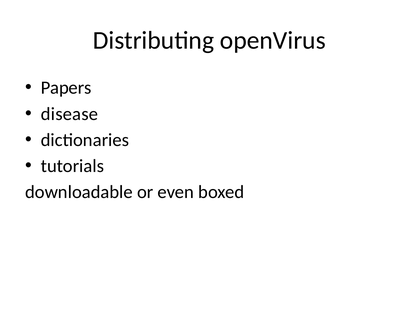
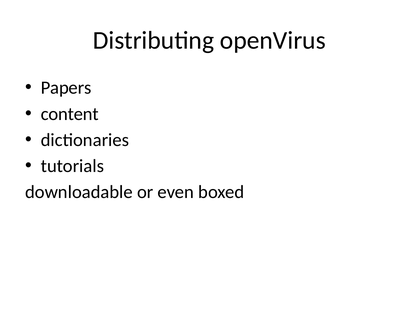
disease: disease -> content
